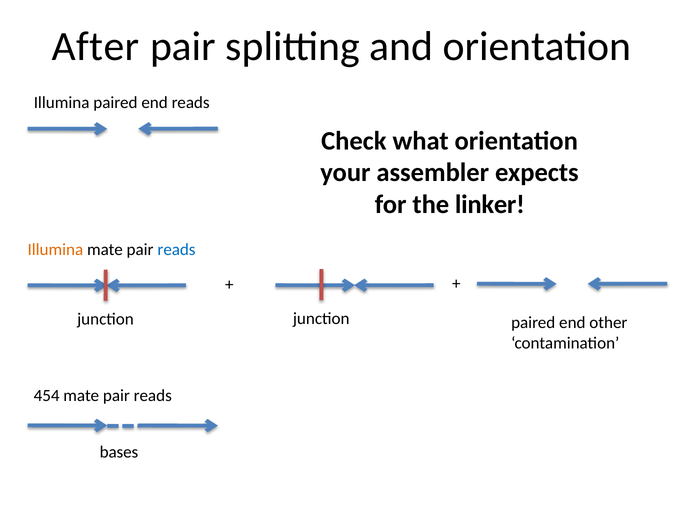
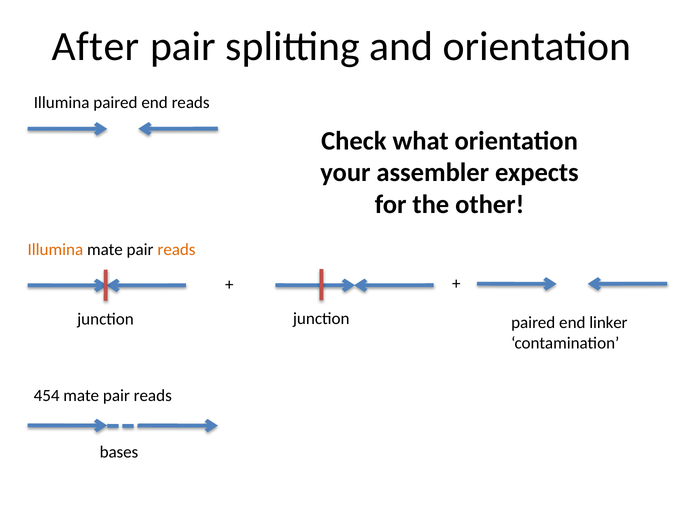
linker: linker -> other
reads at (177, 250) colour: blue -> orange
other: other -> linker
